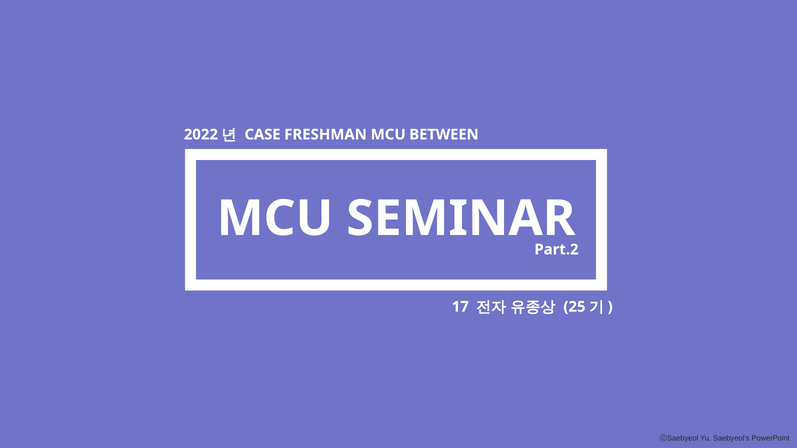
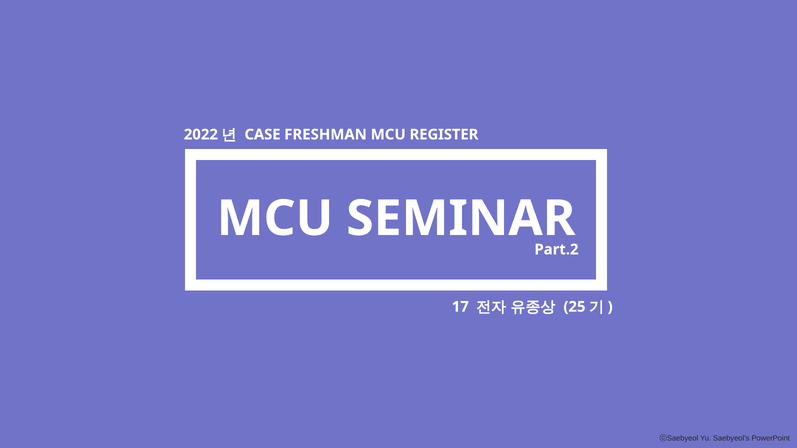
BETWEEN: BETWEEN -> REGISTER
